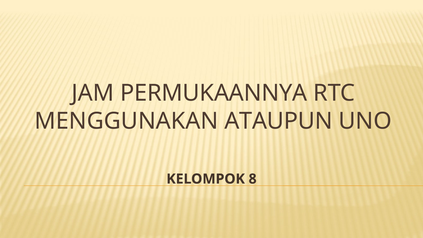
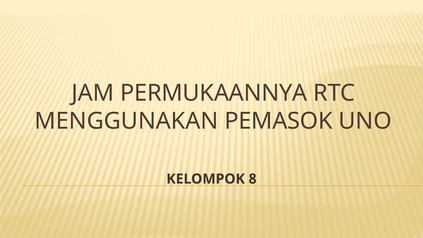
ATAUPUN: ATAUPUN -> PEMASOK
